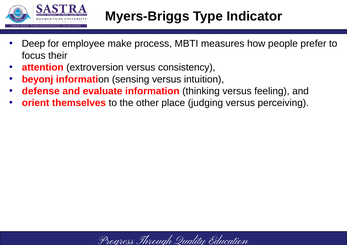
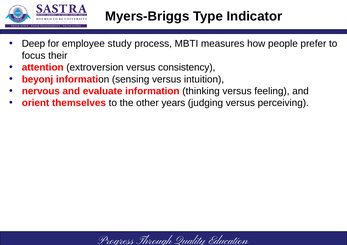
make: make -> study
defense: defense -> nervous
place: place -> years
